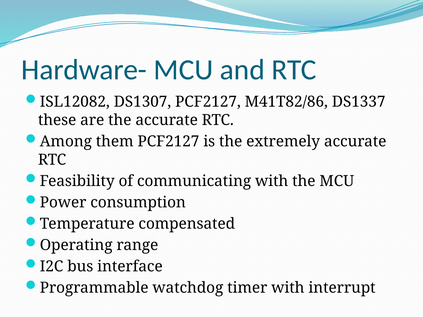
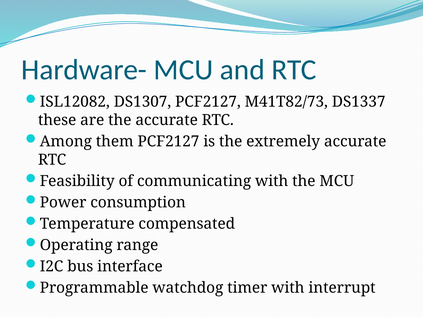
M41T82/86: M41T82/86 -> M41T82/73
